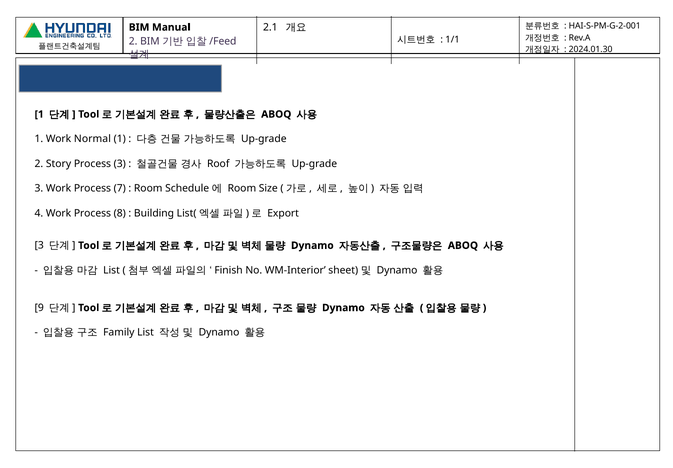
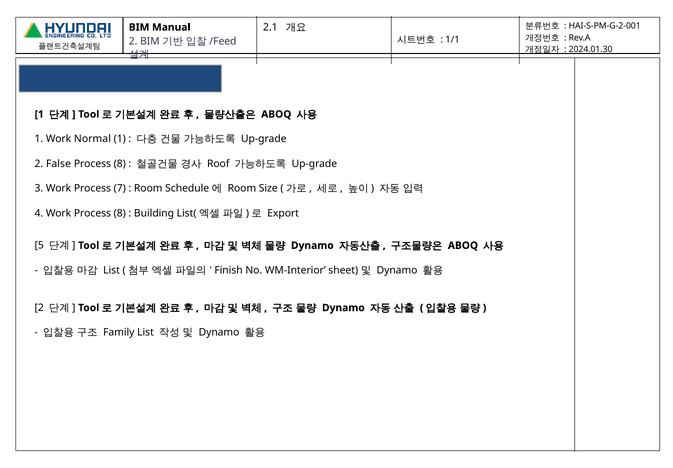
Story: Story -> False
3 at (120, 164): 3 -> 8
3 at (39, 246): 3 -> 5
9 at (39, 308): 9 -> 2
